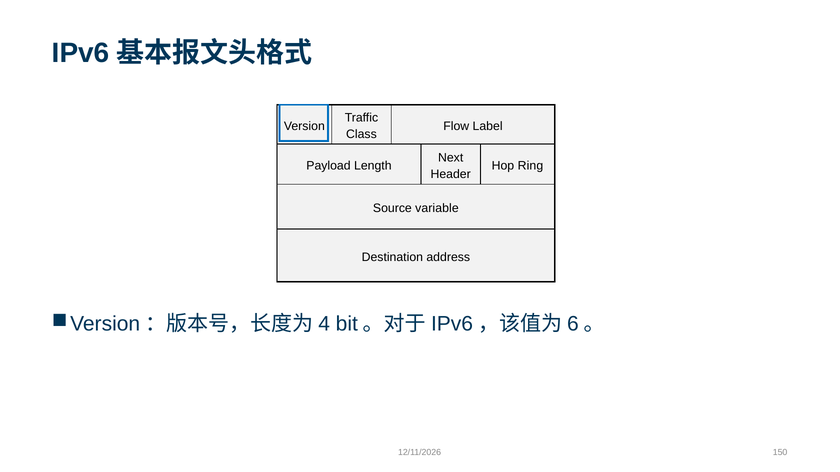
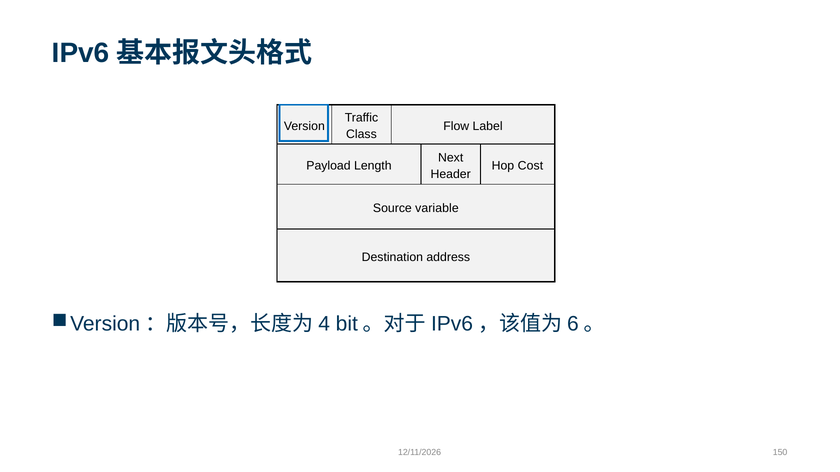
Ring: Ring -> Cost
